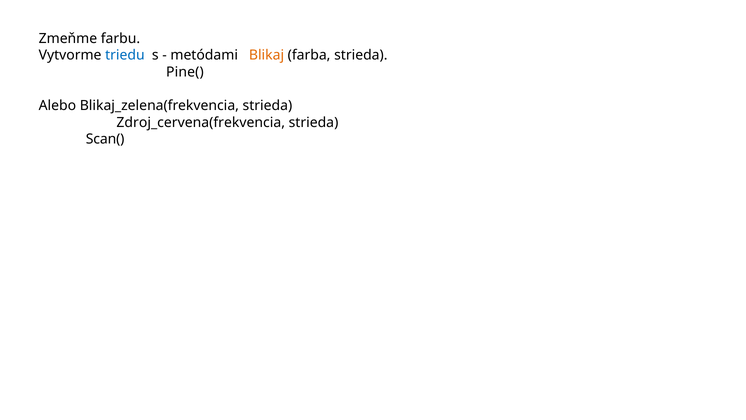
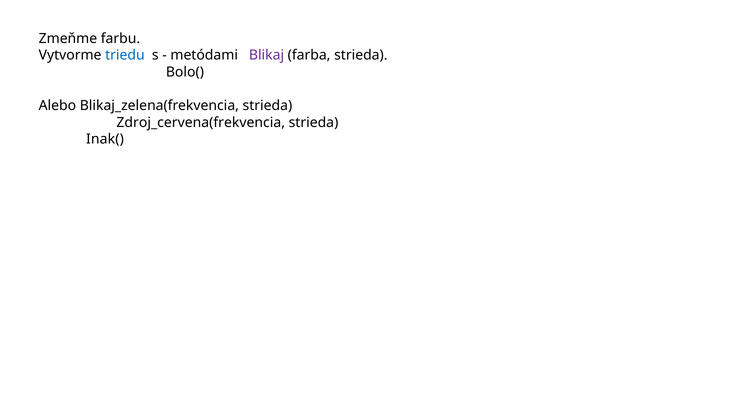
Blikaj colour: orange -> purple
Pine(: Pine( -> Bolo(
Scan(: Scan( -> Inak(
